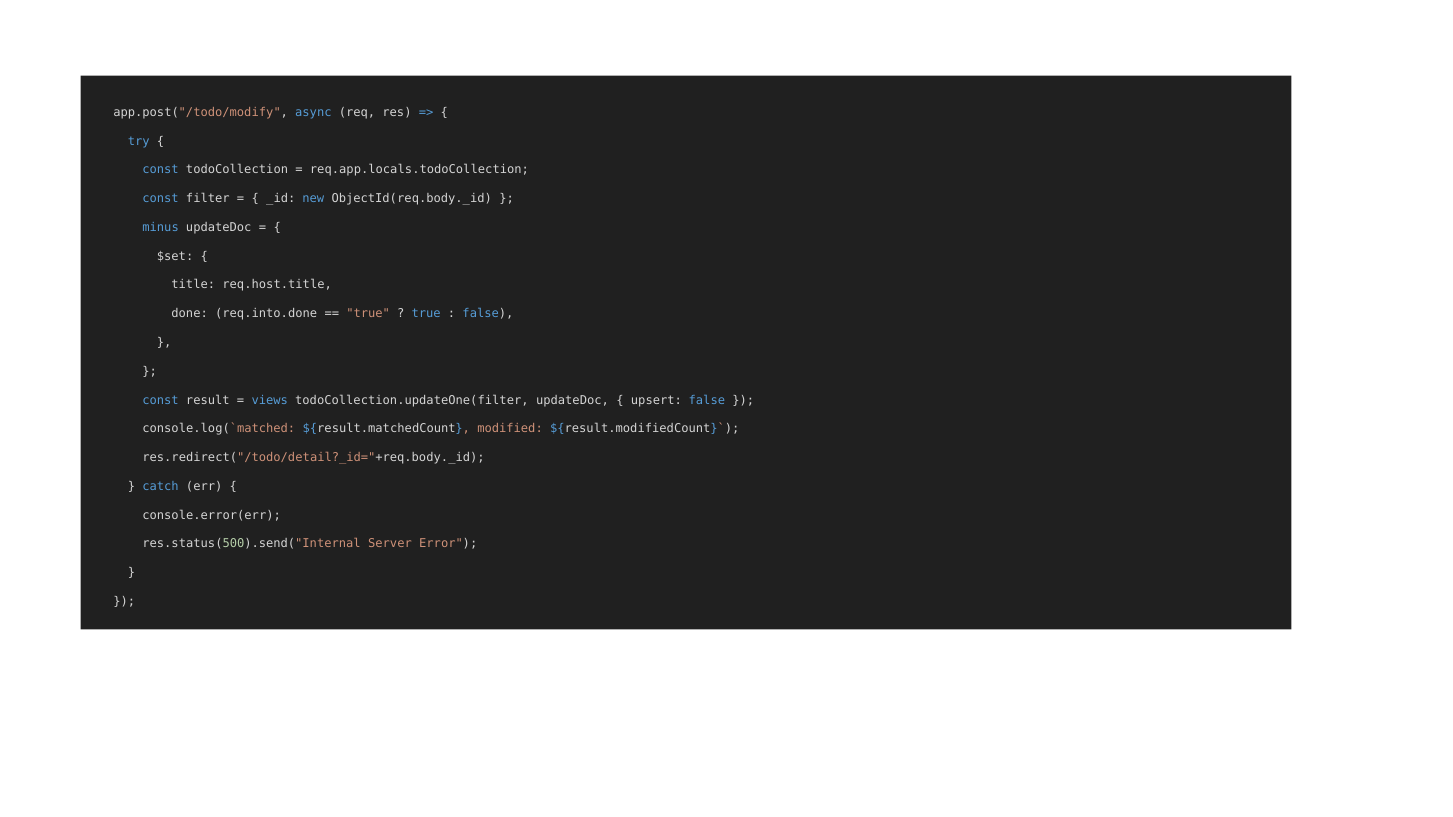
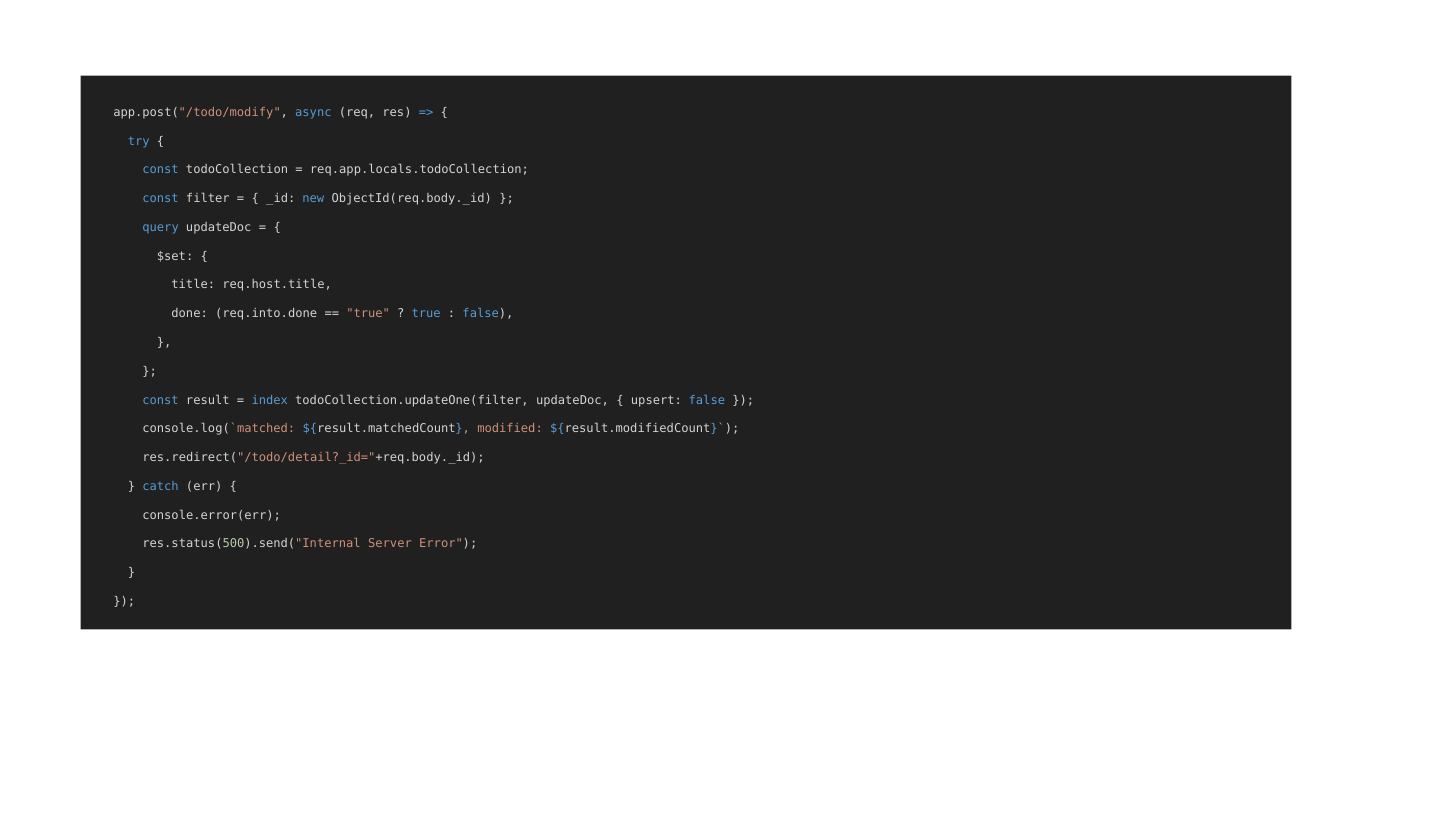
minus: minus -> query
views: views -> index
